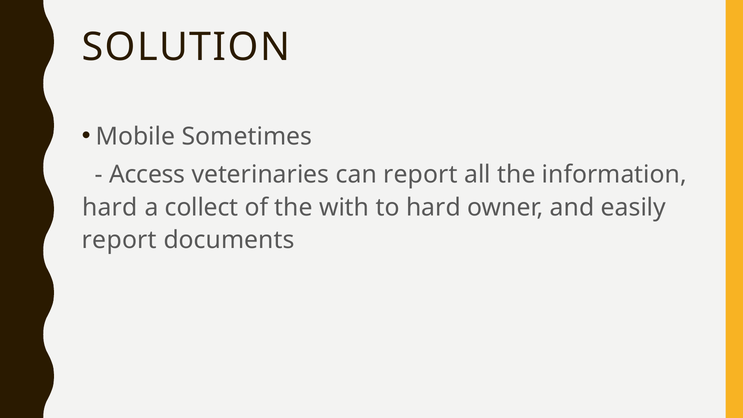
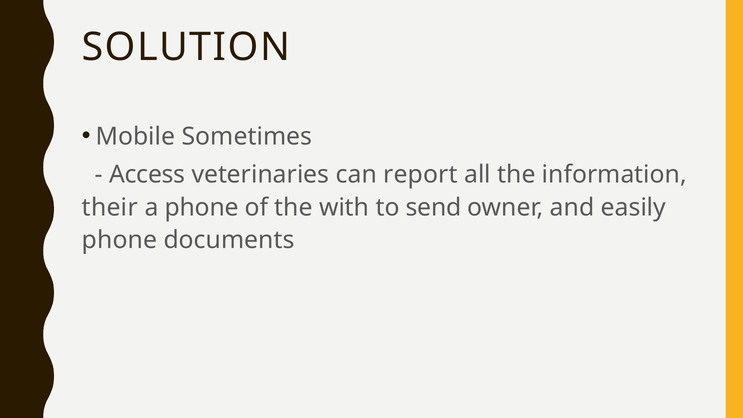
hard at (110, 207): hard -> their
a collect: collect -> phone
to hard: hard -> send
report at (119, 240): report -> phone
